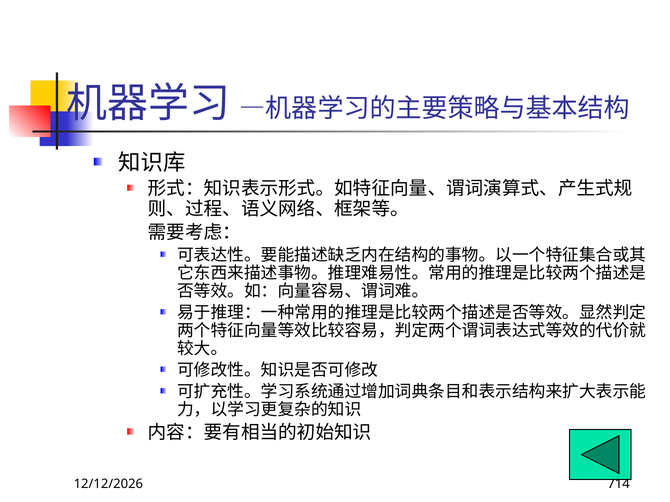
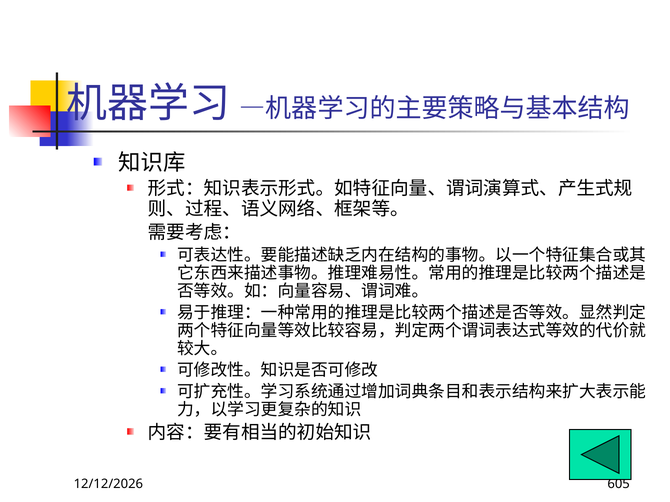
714: 714 -> 605
